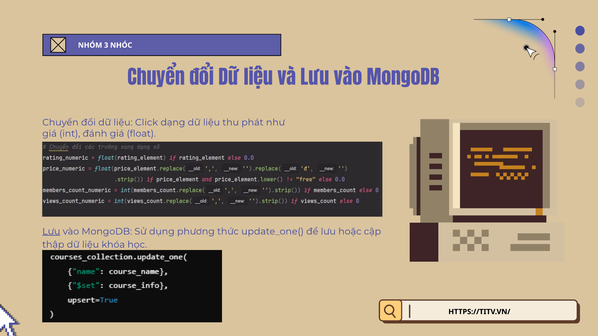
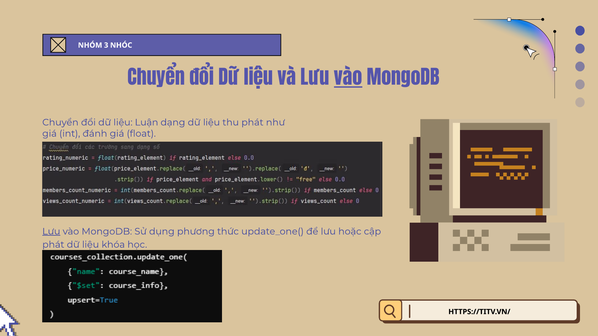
vào at (348, 79) underline: none -> present
Click: Click -> Luận
thập at (53, 245): thập -> phát
